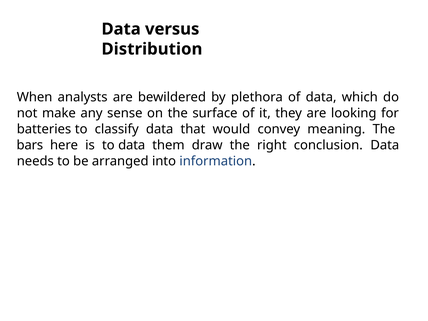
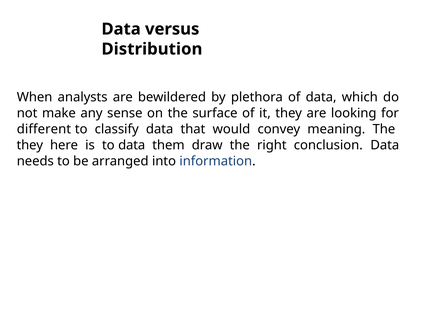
batteries: batteries -> different
bars at (30, 145): bars -> they
